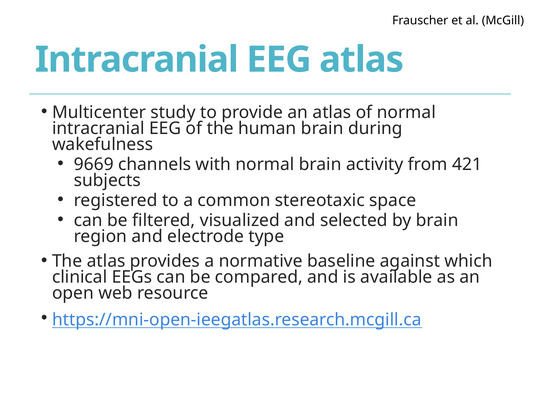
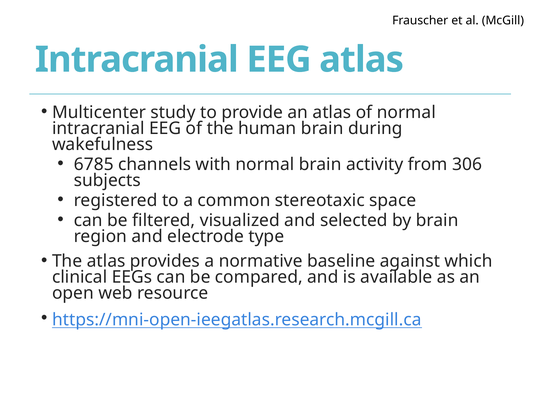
9669: 9669 -> 6785
421: 421 -> 306
